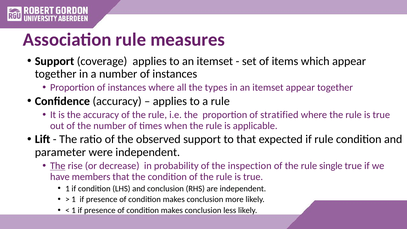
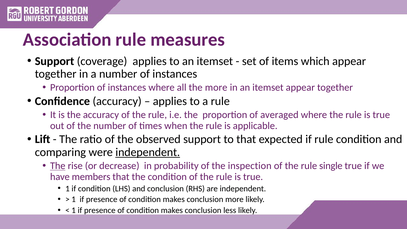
the types: types -> more
stratified: stratified -> averaged
parameter: parameter -> comparing
independent at (148, 152) underline: none -> present
